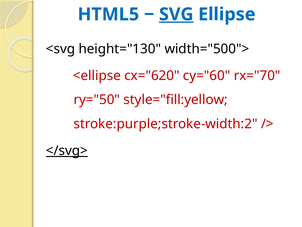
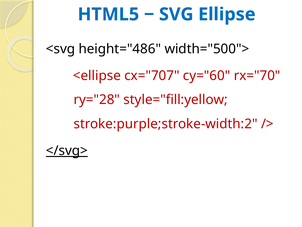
SVG underline: present -> none
height="130: height="130 -> height="486
cx="620: cx="620 -> cx="707
ry="50: ry="50 -> ry="28
